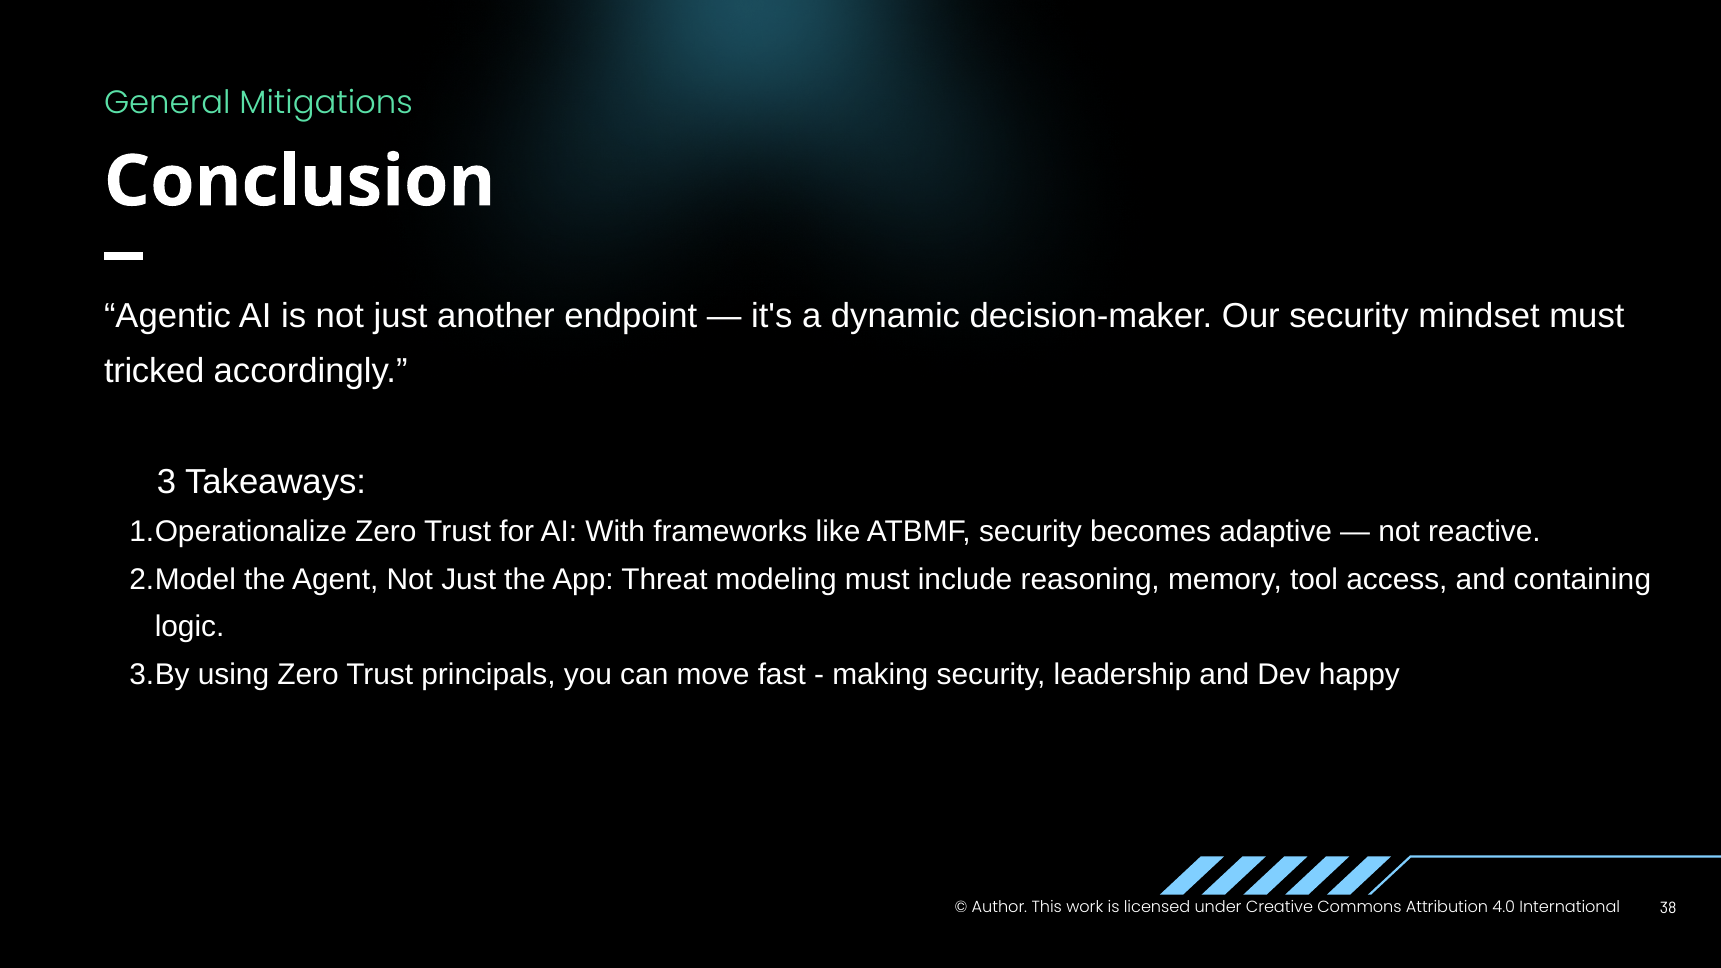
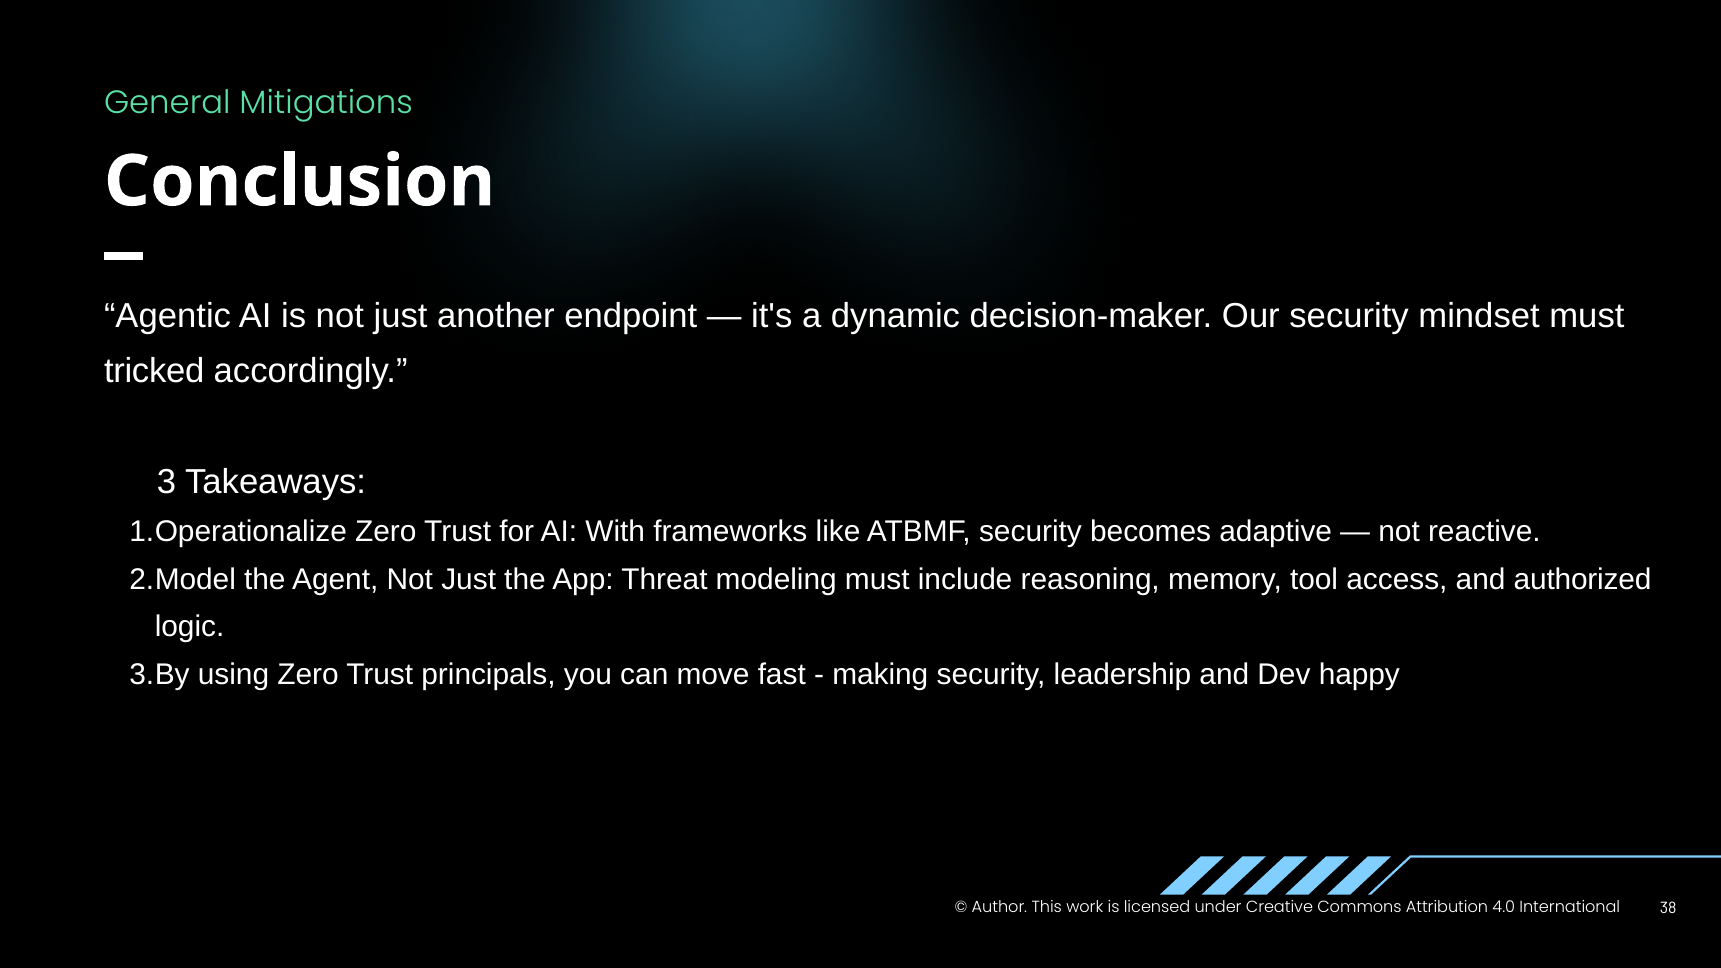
containing: containing -> authorized
